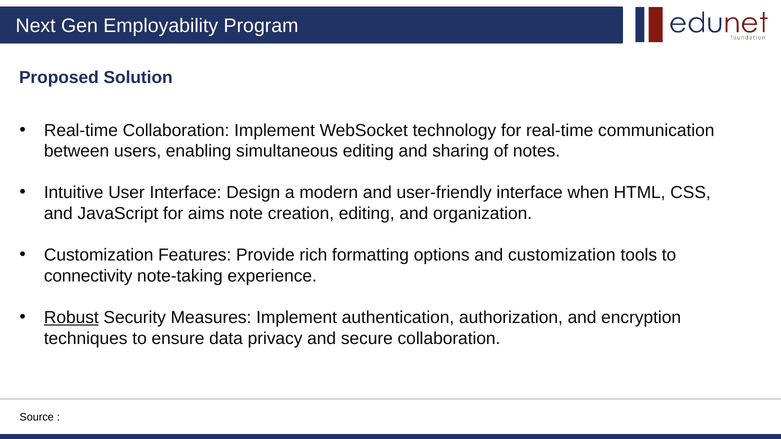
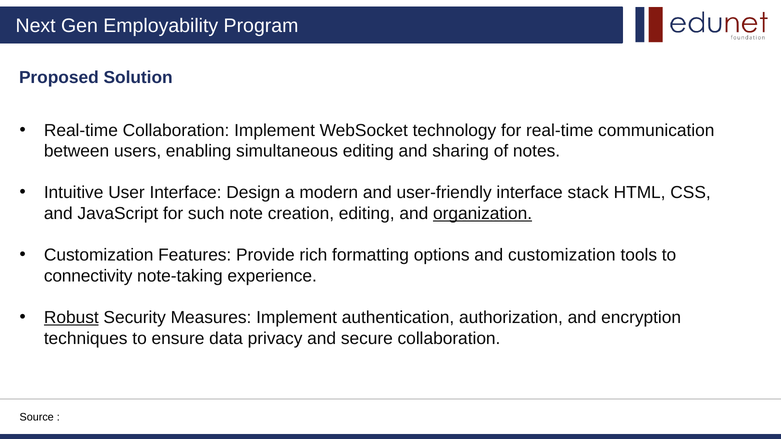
when: when -> stack
aims: aims -> such
organization underline: none -> present
